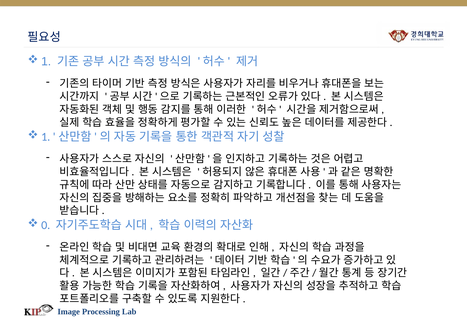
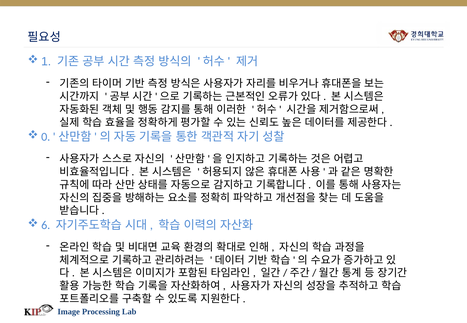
1: 1 -> 0
0: 0 -> 6
